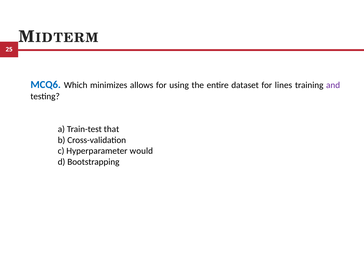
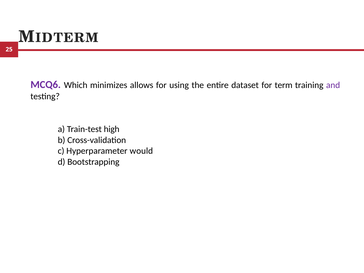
MCQ6 colour: blue -> purple
lines: lines -> term
that: that -> high
